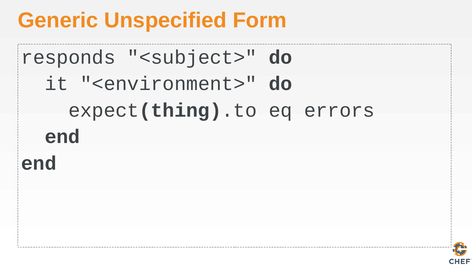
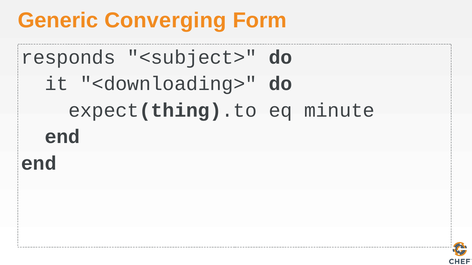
Unspecified: Unspecified -> Converging
<environment>: <environment> -> <downloading>
errors: errors -> minute
